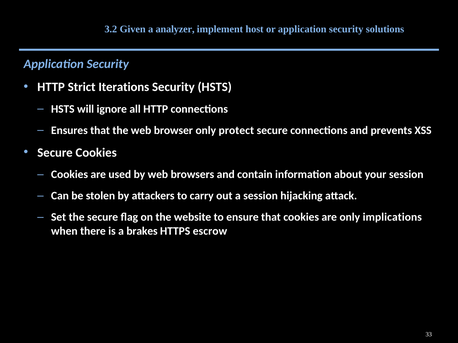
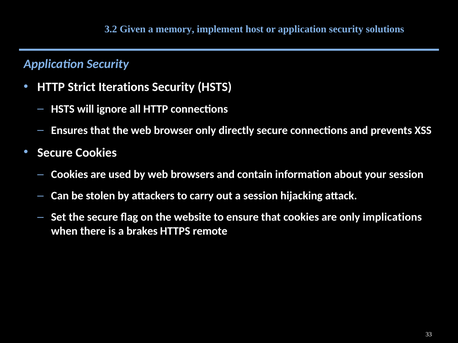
analyzer: analyzer -> memory
protect: protect -> directly
escrow: escrow -> remote
